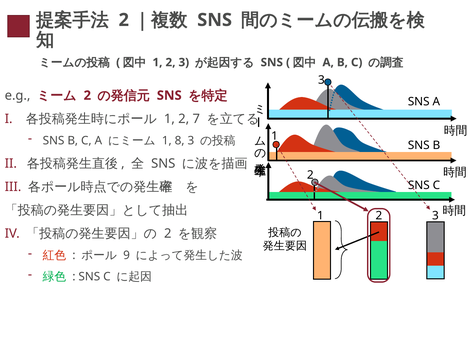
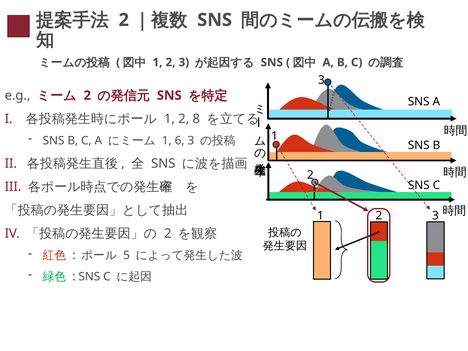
7: 7 -> 8
8: 8 -> 6
9: 9 -> 5
